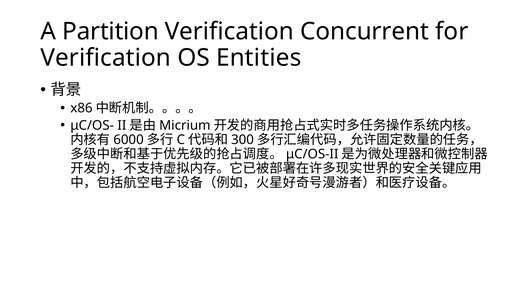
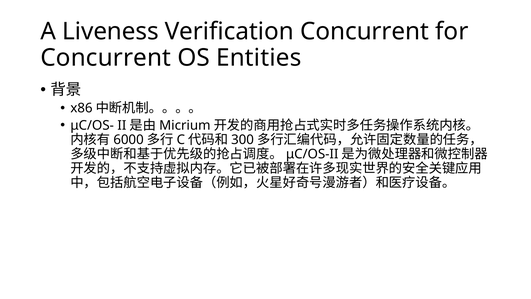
Partition: Partition -> Liveness
Verification at (106, 58): Verification -> Concurrent
